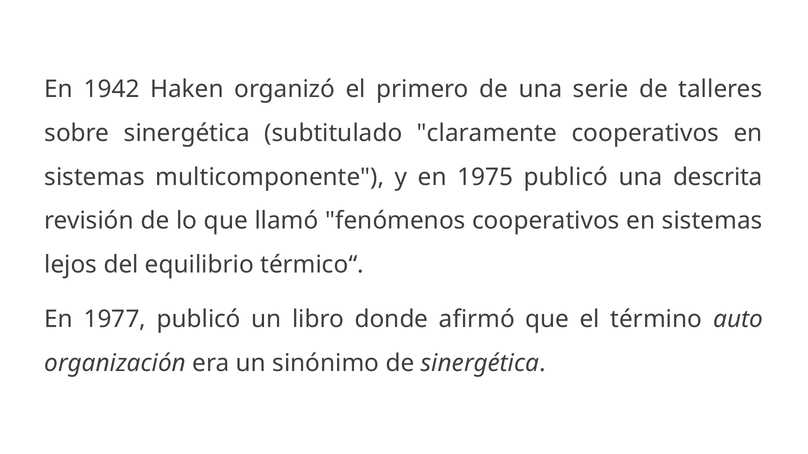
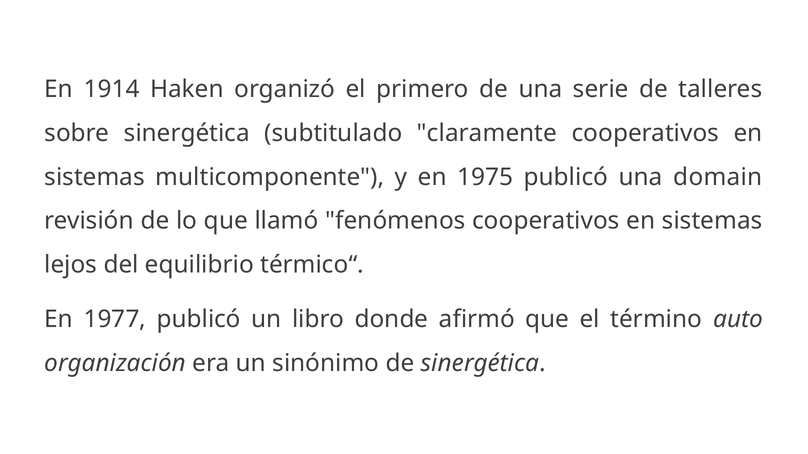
1942: 1942 -> 1914
descrita: descrita -> domain
